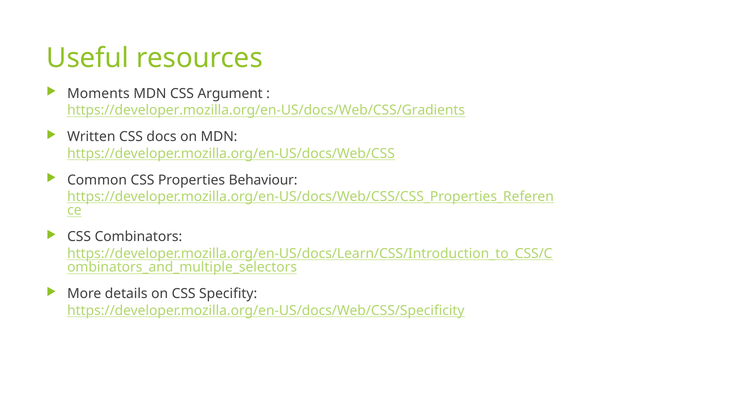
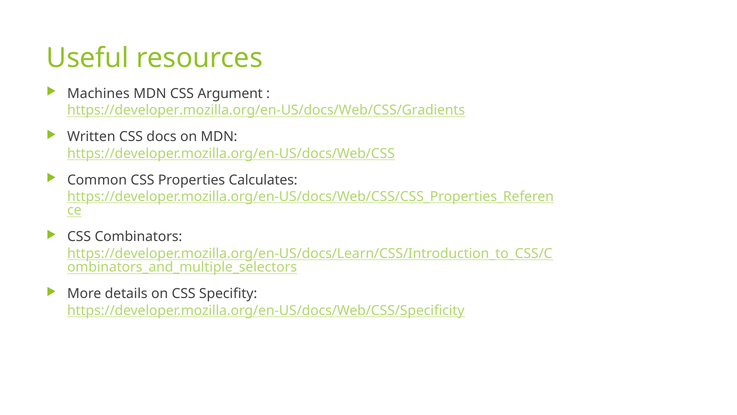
Moments: Moments -> Machines
Behaviour: Behaviour -> Calculates
